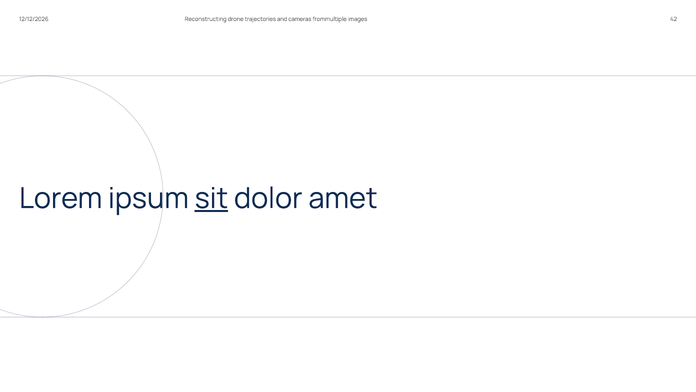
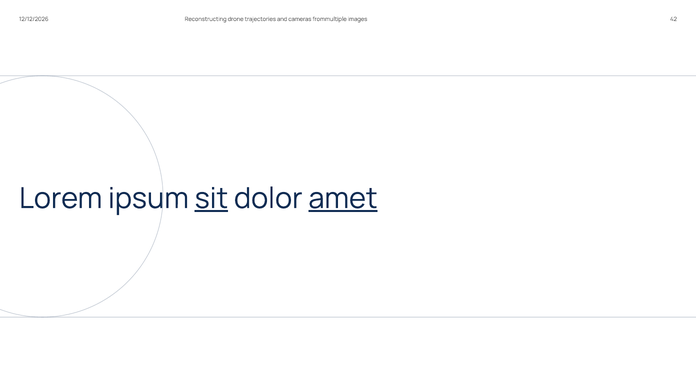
amet underline: none -> present
